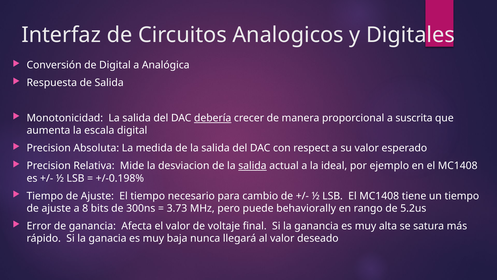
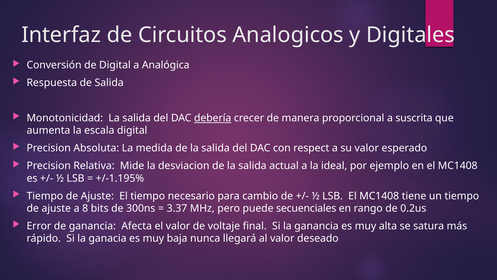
salida at (252, 166) underline: present -> none
+/-0.198%: +/-0.198% -> +/-1.195%
3.73: 3.73 -> 3.37
behaviorally: behaviorally -> secuenciales
5.2us: 5.2us -> 0.2us
